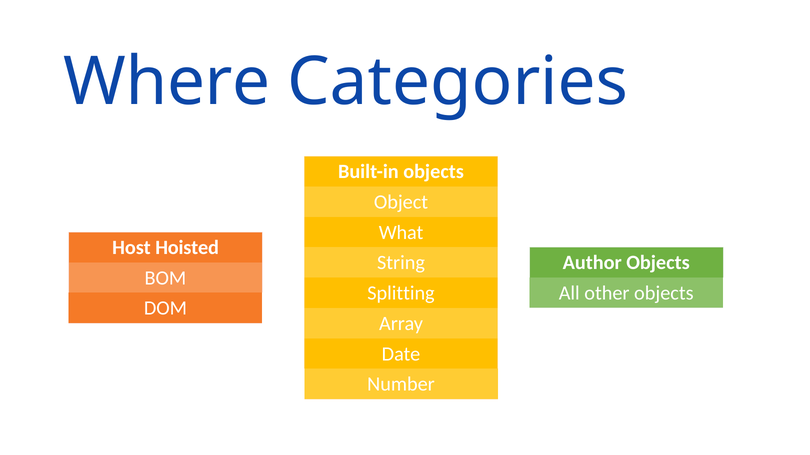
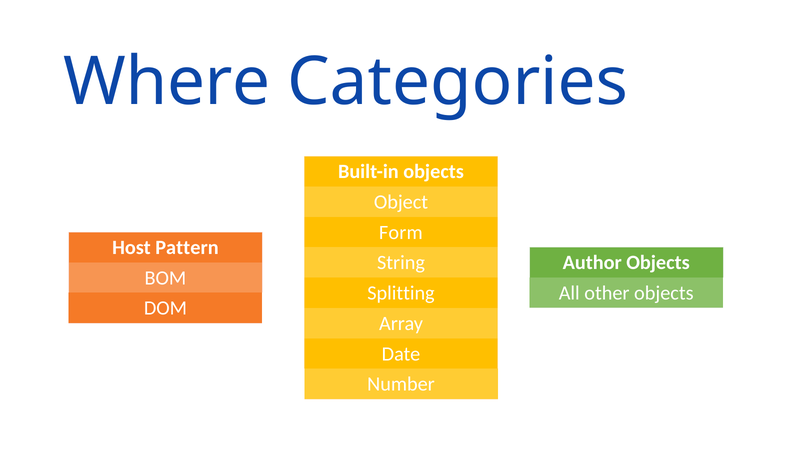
What: What -> Form
Hoisted: Hoisted -> Pattern
